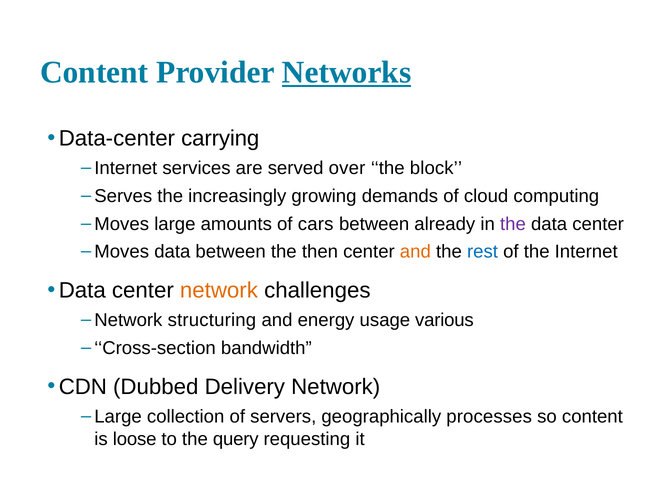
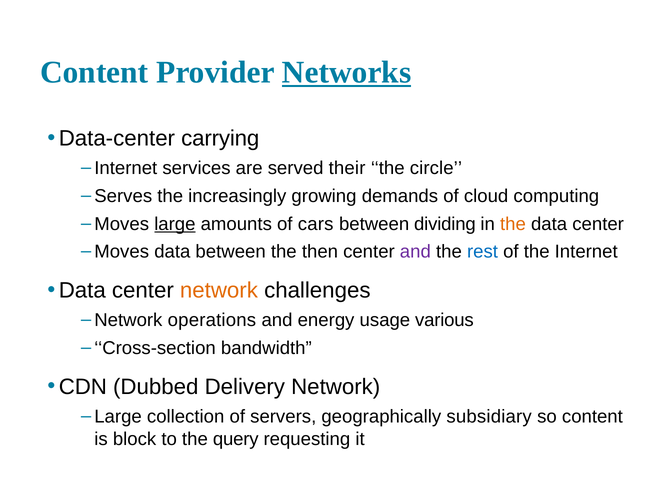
over: over -> their
block: block -> circle
large at (175, 224) underline: none -> present
already: already -> dividing
the at (513, 224) colour: purple -> orange
and at (415, 252) colour: orange -> purple
structuring: structuring -> operations
processes: processes -> subsidiary
loose: loose -> block
